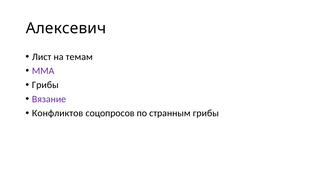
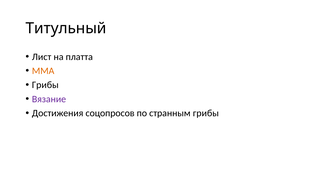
Алeксевич: Алeксевич -> Титульный
темам: темам -> платта
ММА colour: purple -> orange
Конфликтов: Конфликтов -> Достижения
